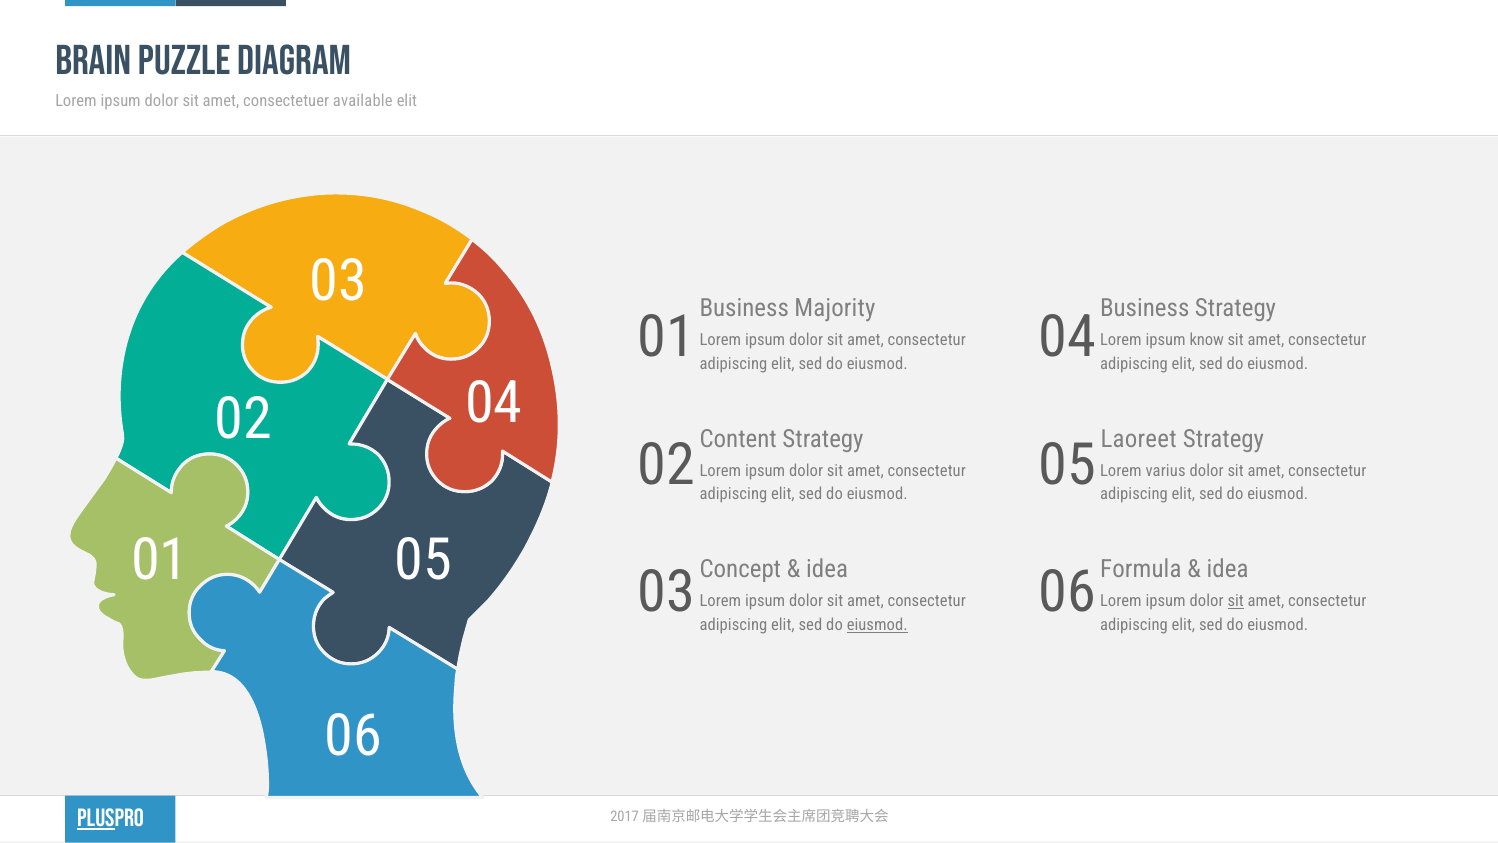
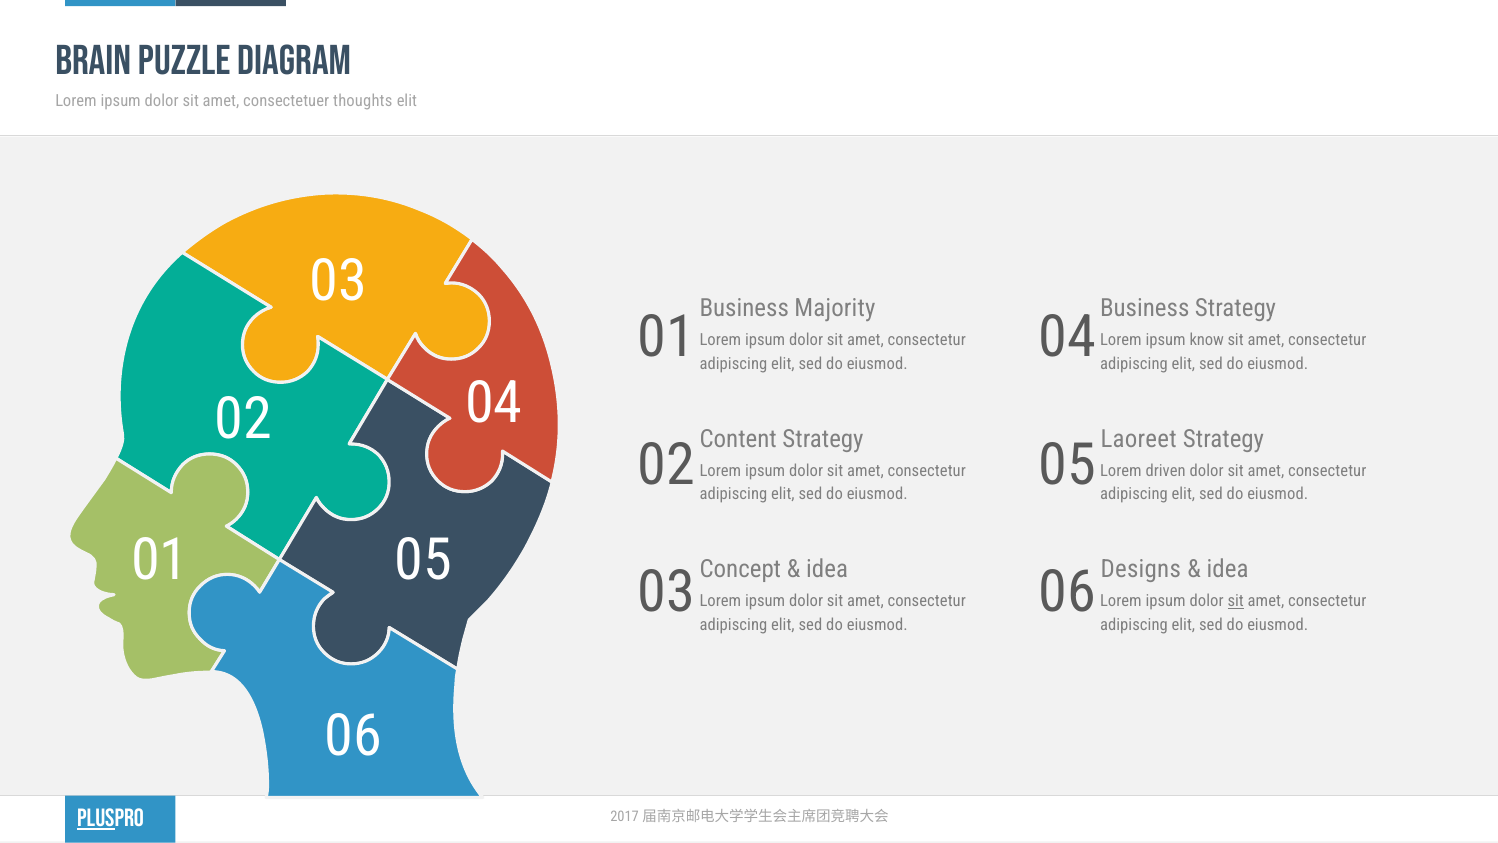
available: available -> thoughts
varius: varius -> driven
Formula: Formula -> Designs
eiusmod at (877, 625) underline: present -> none
